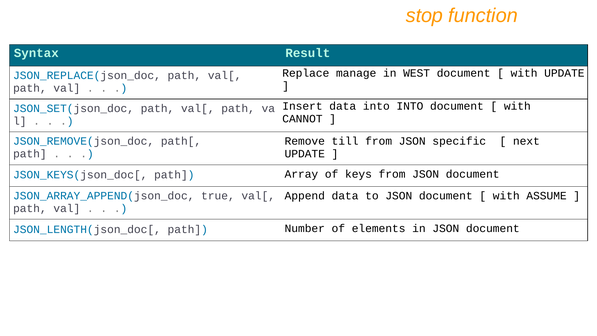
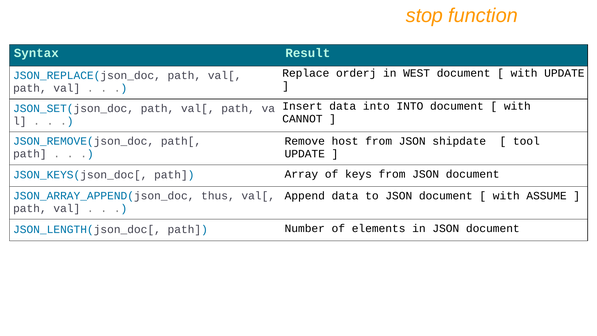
manage: manage -> orderj
till: till -> host
specific: specific -> shipdate
next: next -> tool
true: true -> thus
